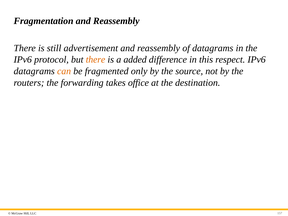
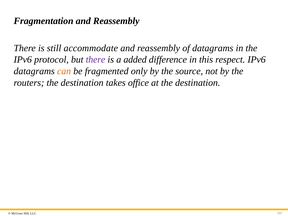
advertisement: advertisement -> accommodate
there at (96, 60) colour: orange -> purple
routers the forwarding: forwarding -> destination
